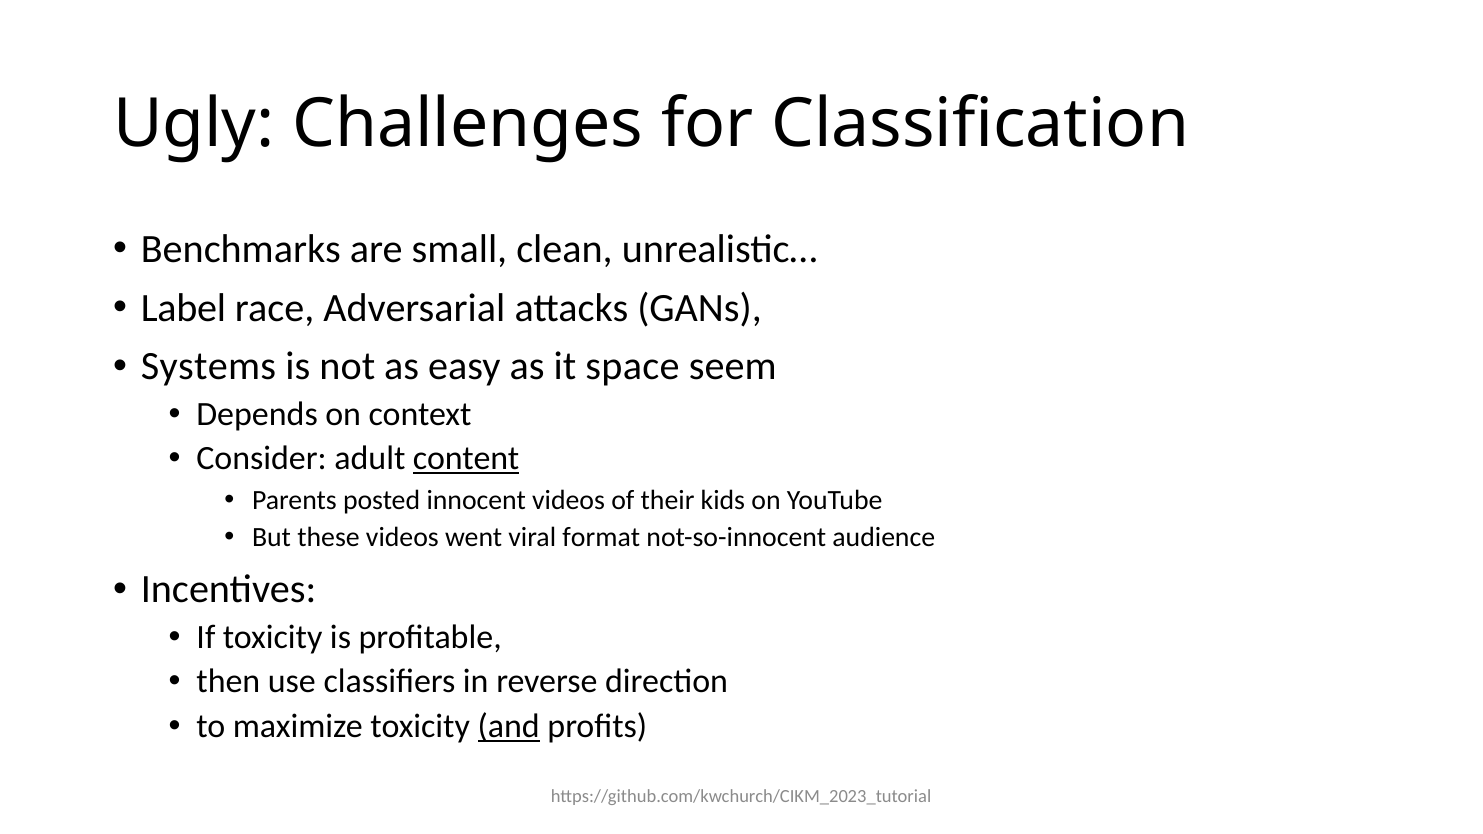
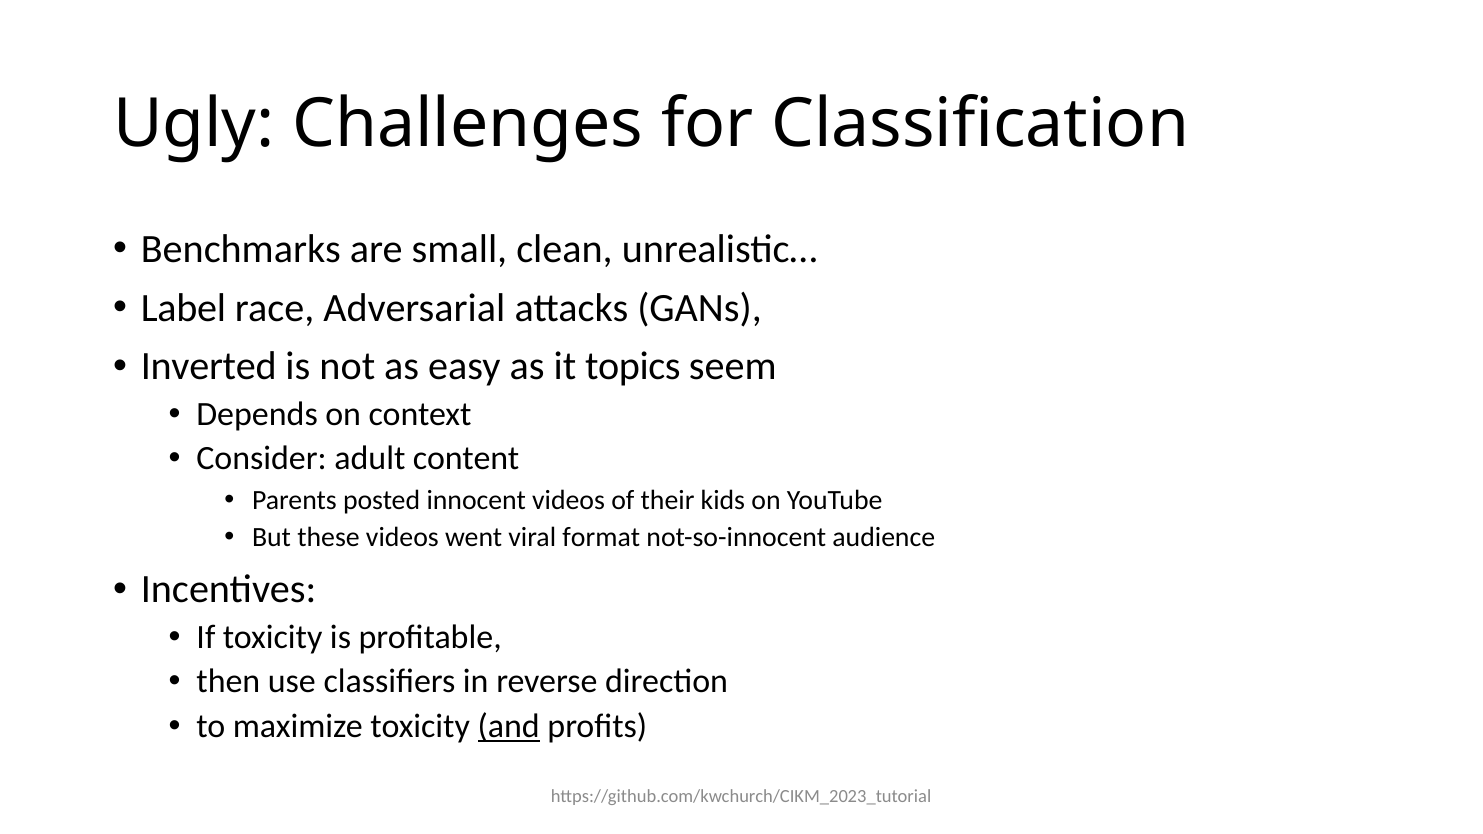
Systems: Systems -> Inverted
space: space -> topics
content underline: present -> none
